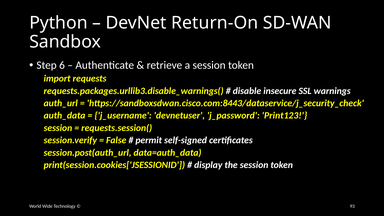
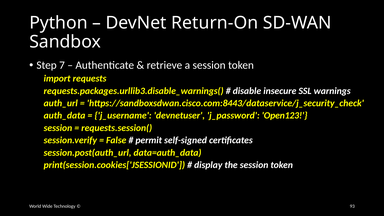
6: 6 -> 7
Print123: Print123 -> Open123
